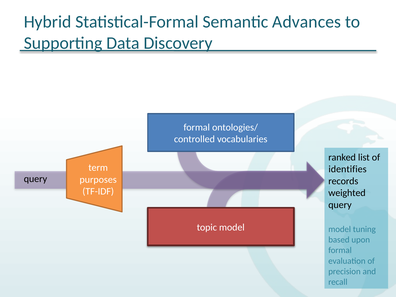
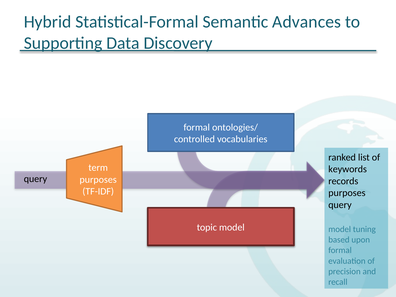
identifies: identifies -> keywords
weighted at (347, 193): weighted -> purposes
